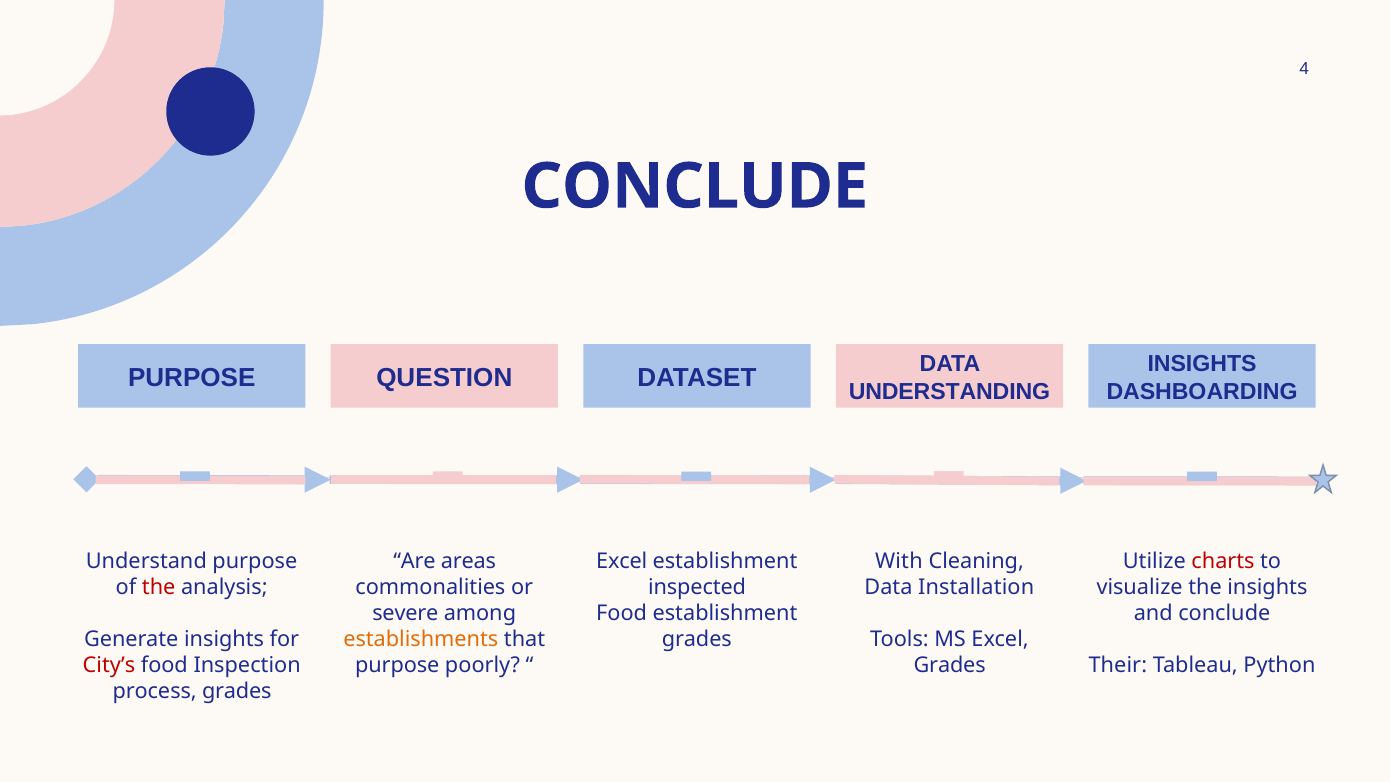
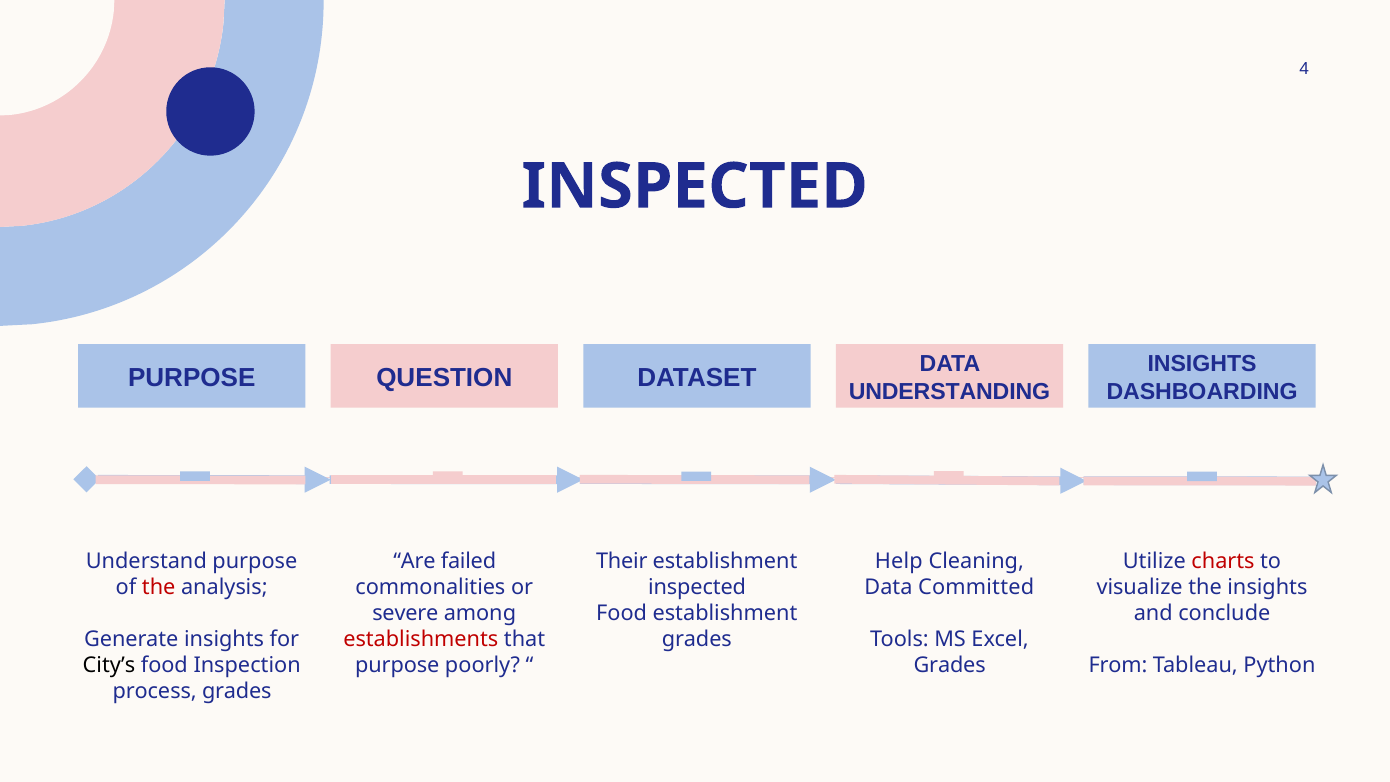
CONCLUDE at (695, 187): CONCLUDE -> INSPECTED
areas: areas -> failed
Excel at (622, 561): Excel -> Their
With: With -> Help
Installation: Installation -> Committed
establishments colour: orange -> red
City’s colour: red -> black
Their: Their -> From
